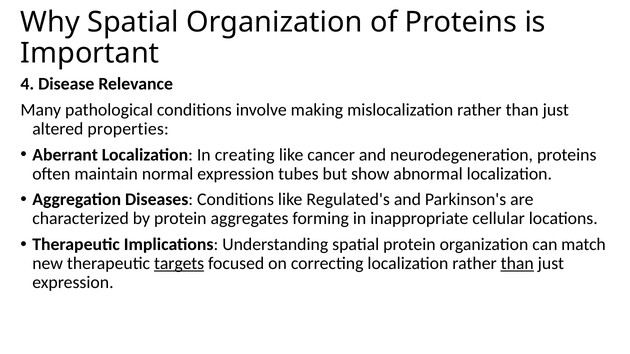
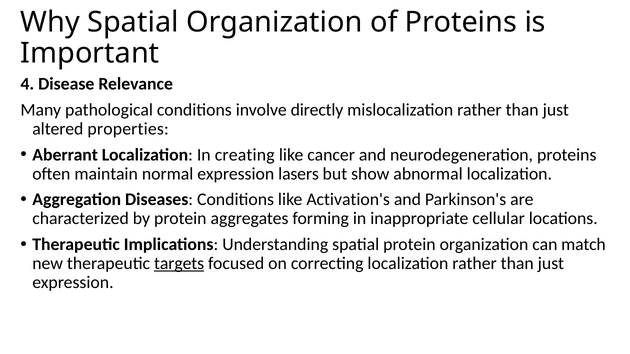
making: making -> directly
tubes: tubes -> lasers
Regulated's: Regulated's -> Activation's
than at (517, 264) underline: present -> none
